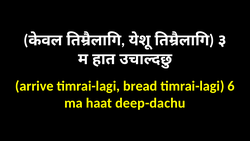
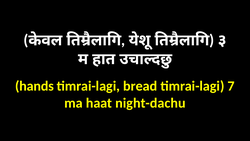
arrive: arrive -> hands
6: 6 -> 7
deep-dachu: deep-dachu -> night-dachu
